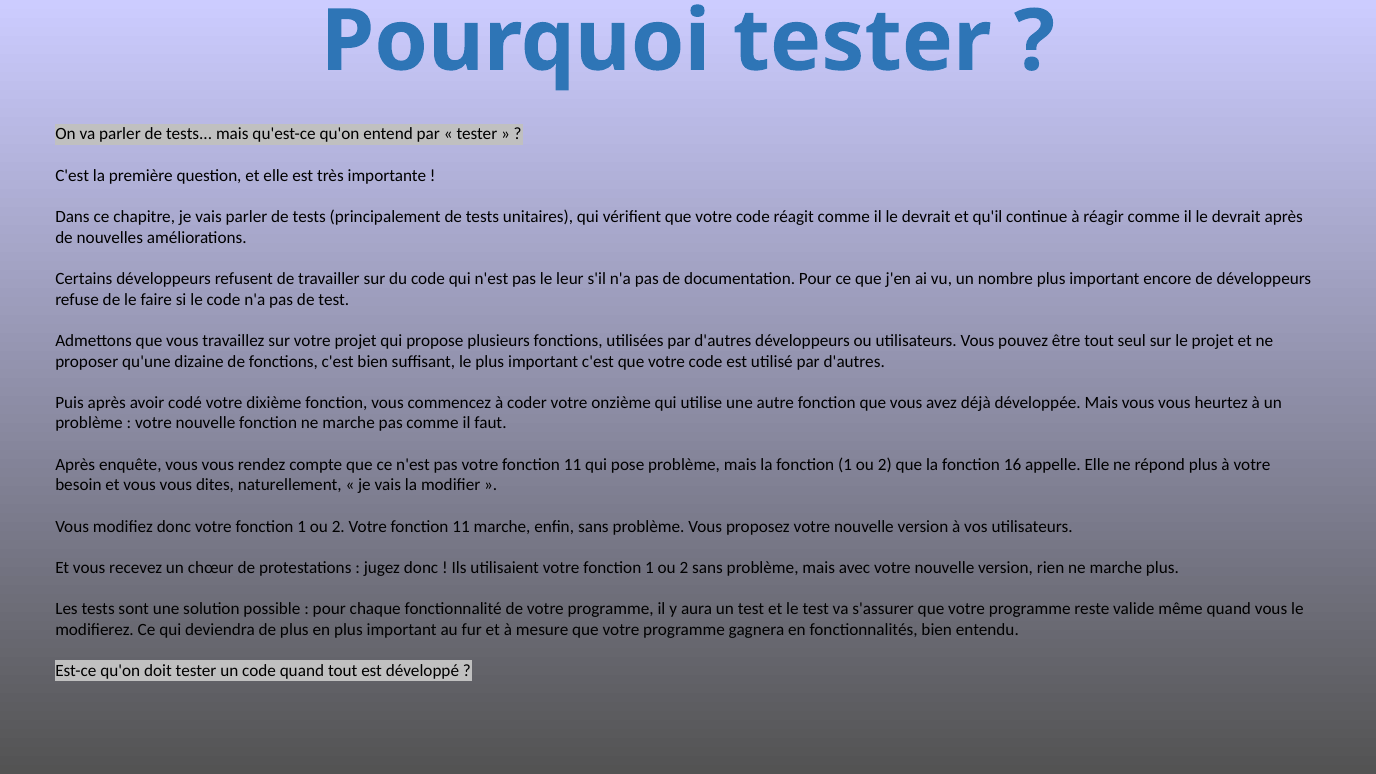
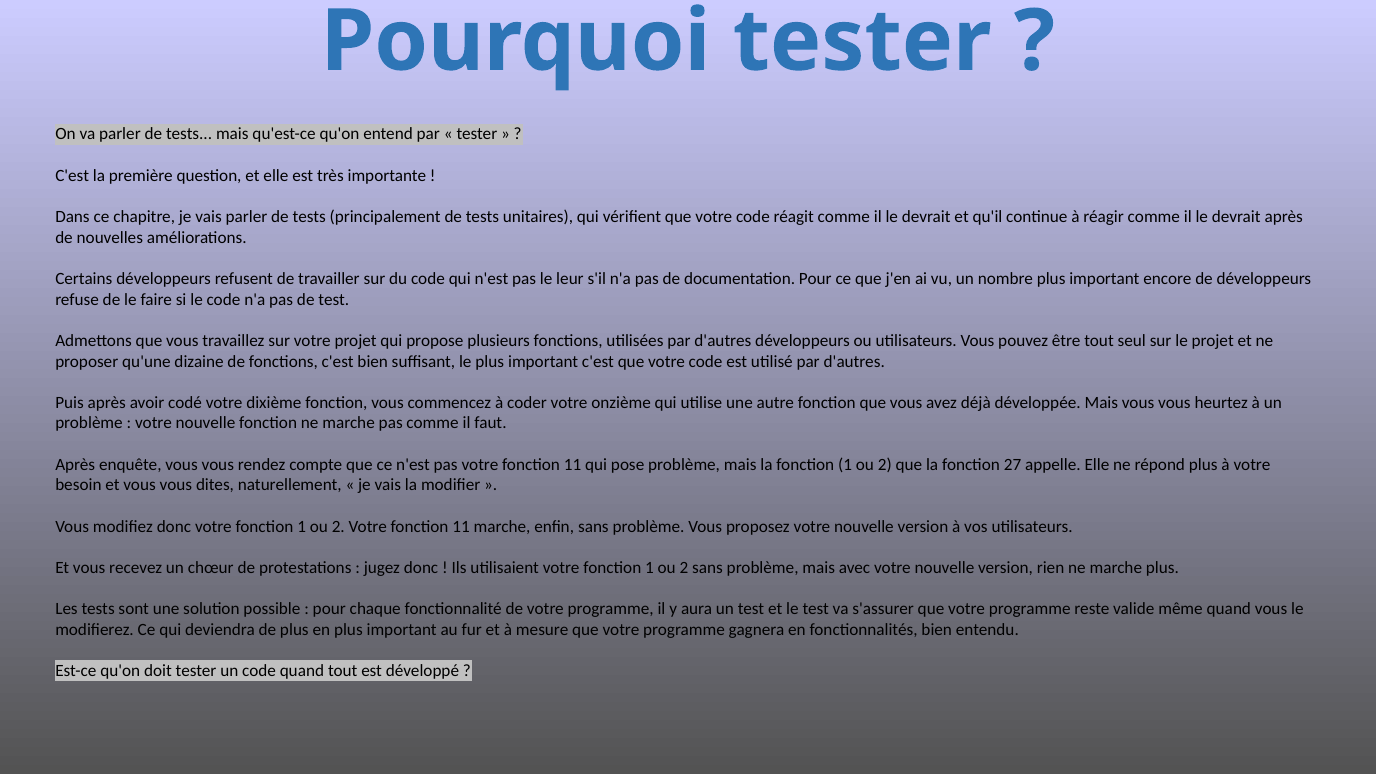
16: 16 -> 27
